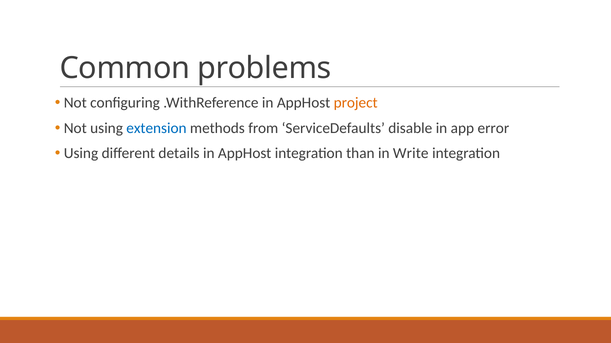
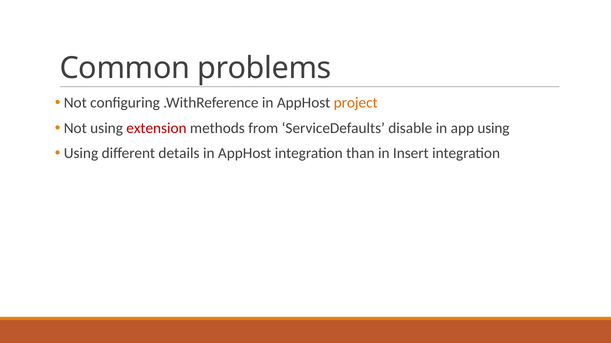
extension colour: blue -> red
app error: error -> using
Write: Write -> Insert
